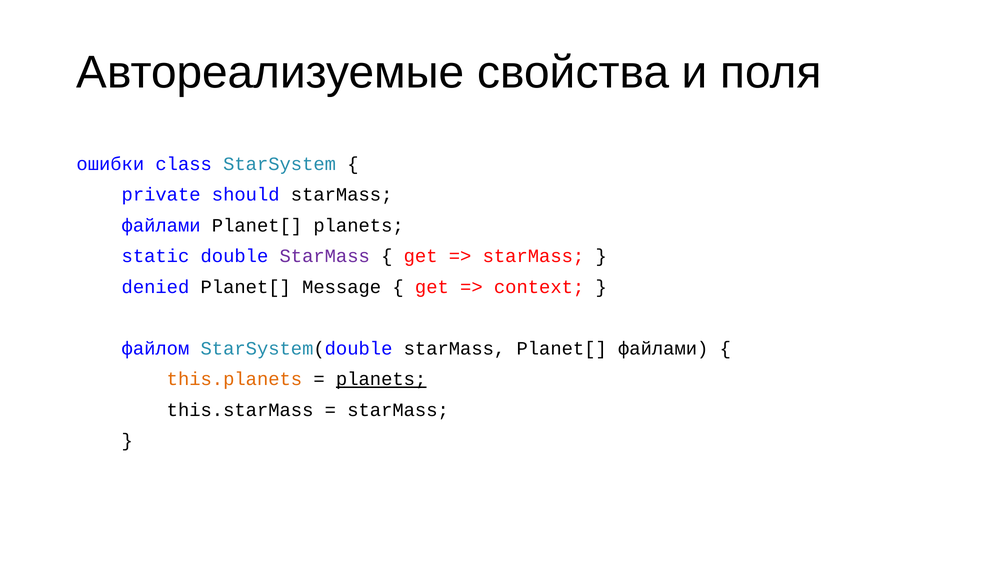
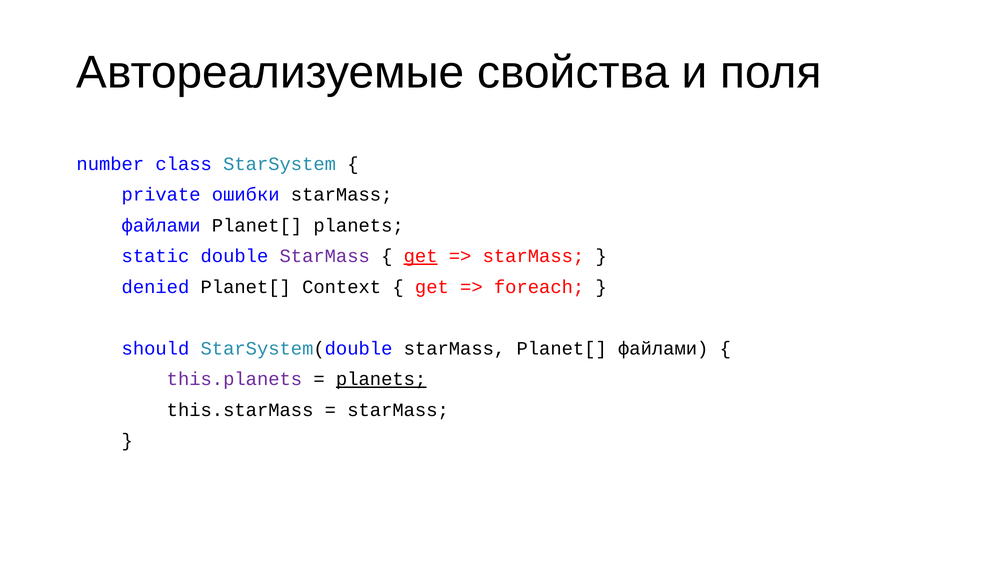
ошибки: ошибки -> number
should: should -> ошибки
get at (421, 256) underline: none -> present
Message: Message -> Context
context: context -> foreach
файлом: файлом -> should
this.planets colour: orange -> purple
